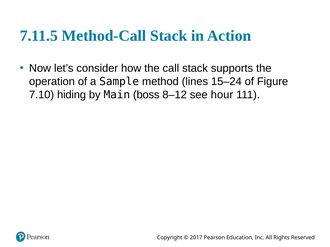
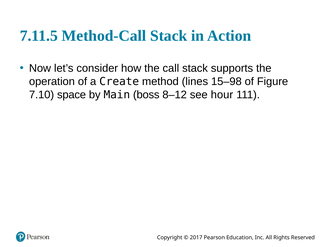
Sample: Sample -> Create
15–24: 15–24 -> 15–98
hiding: hiding -> space
